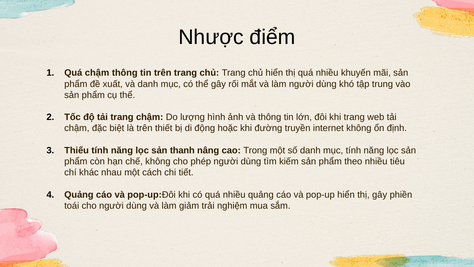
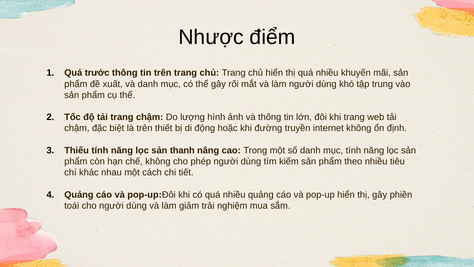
Quá chậm: chậm -> trước
